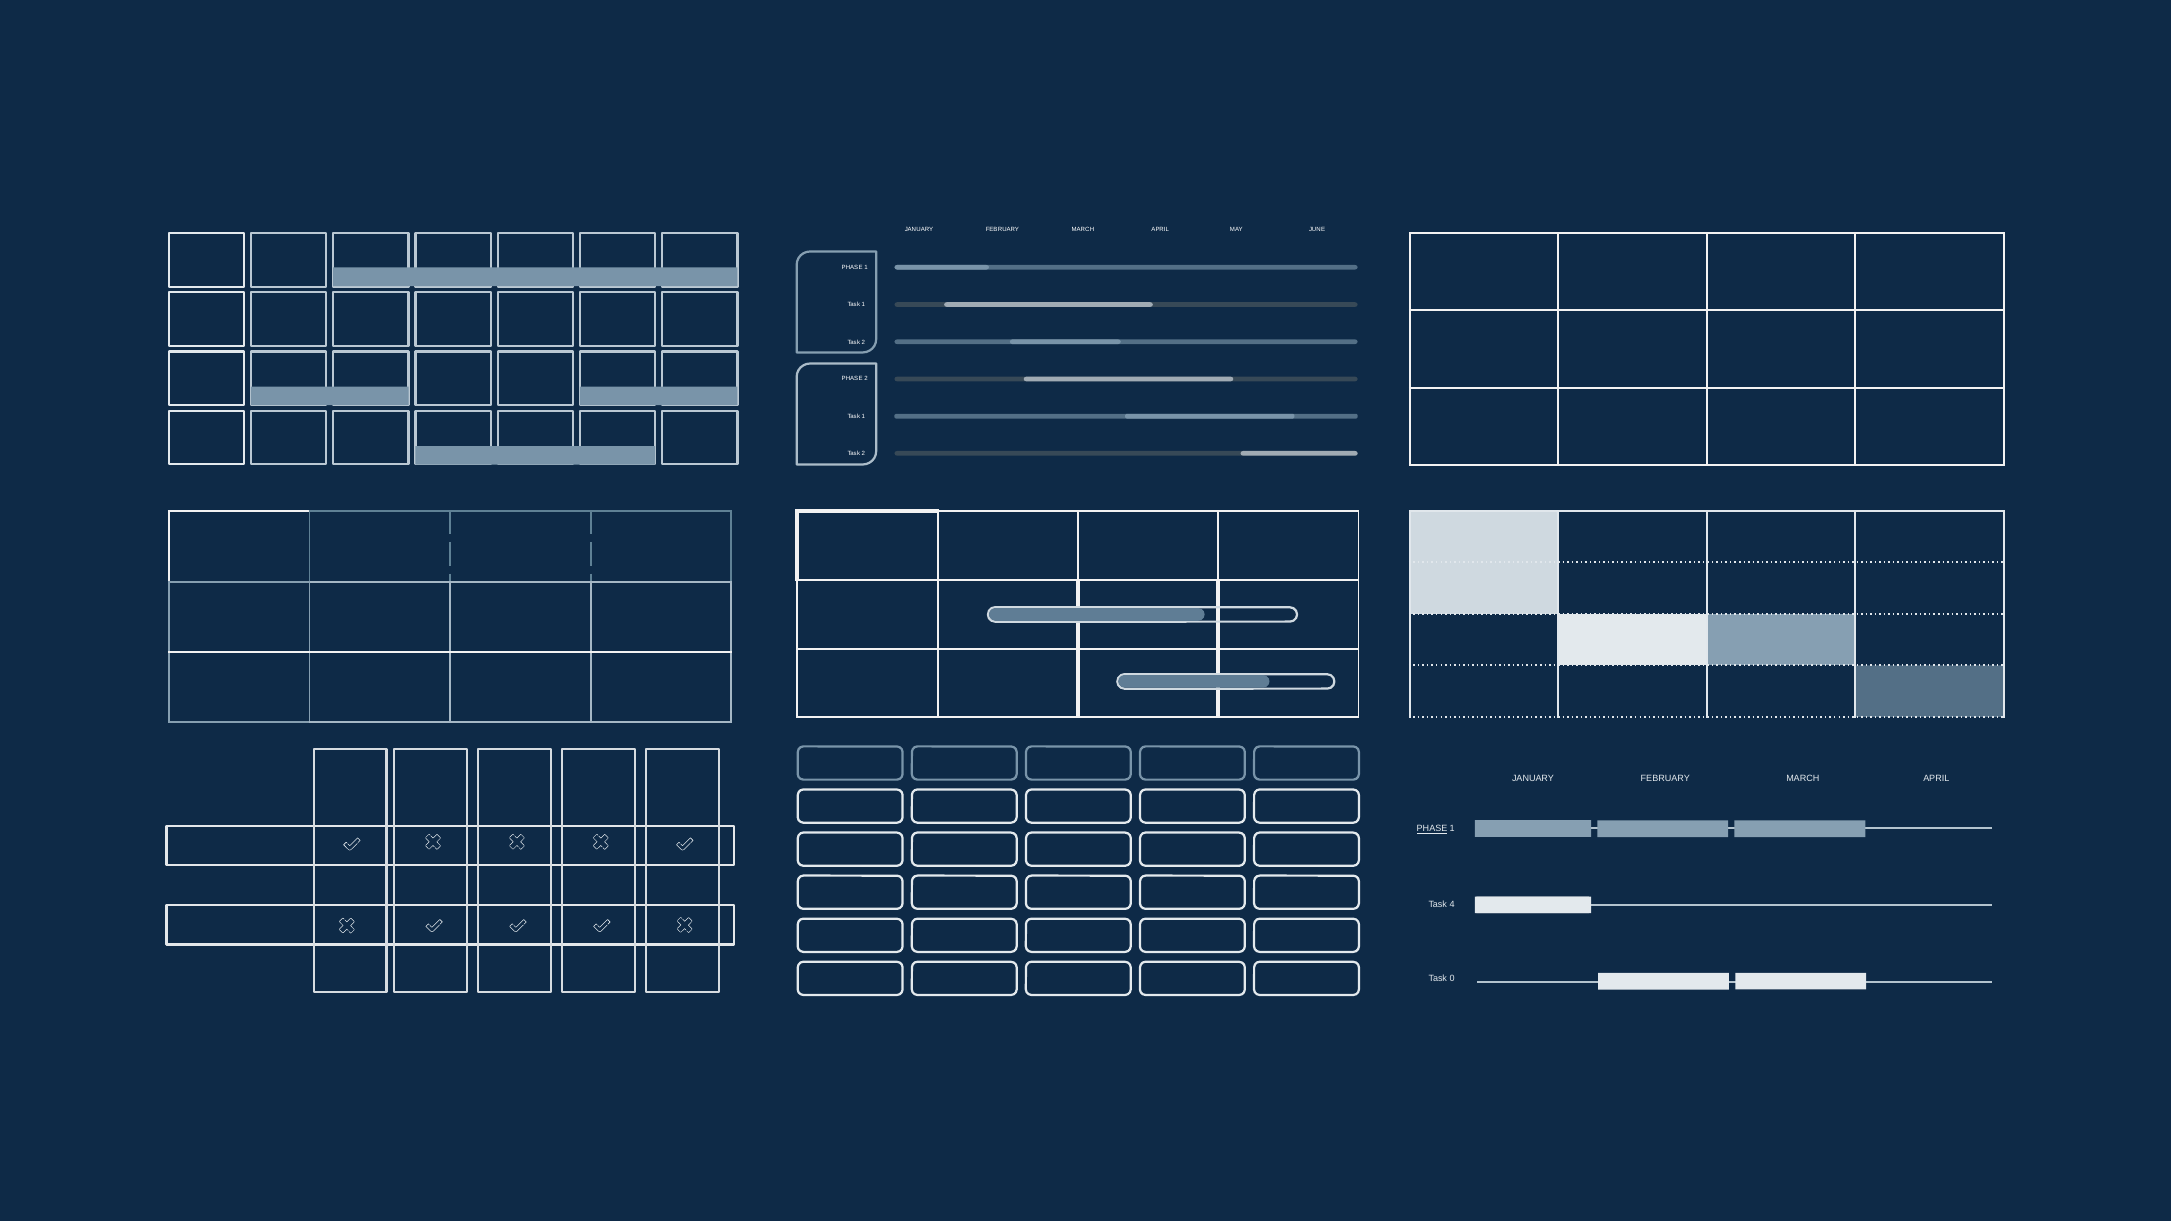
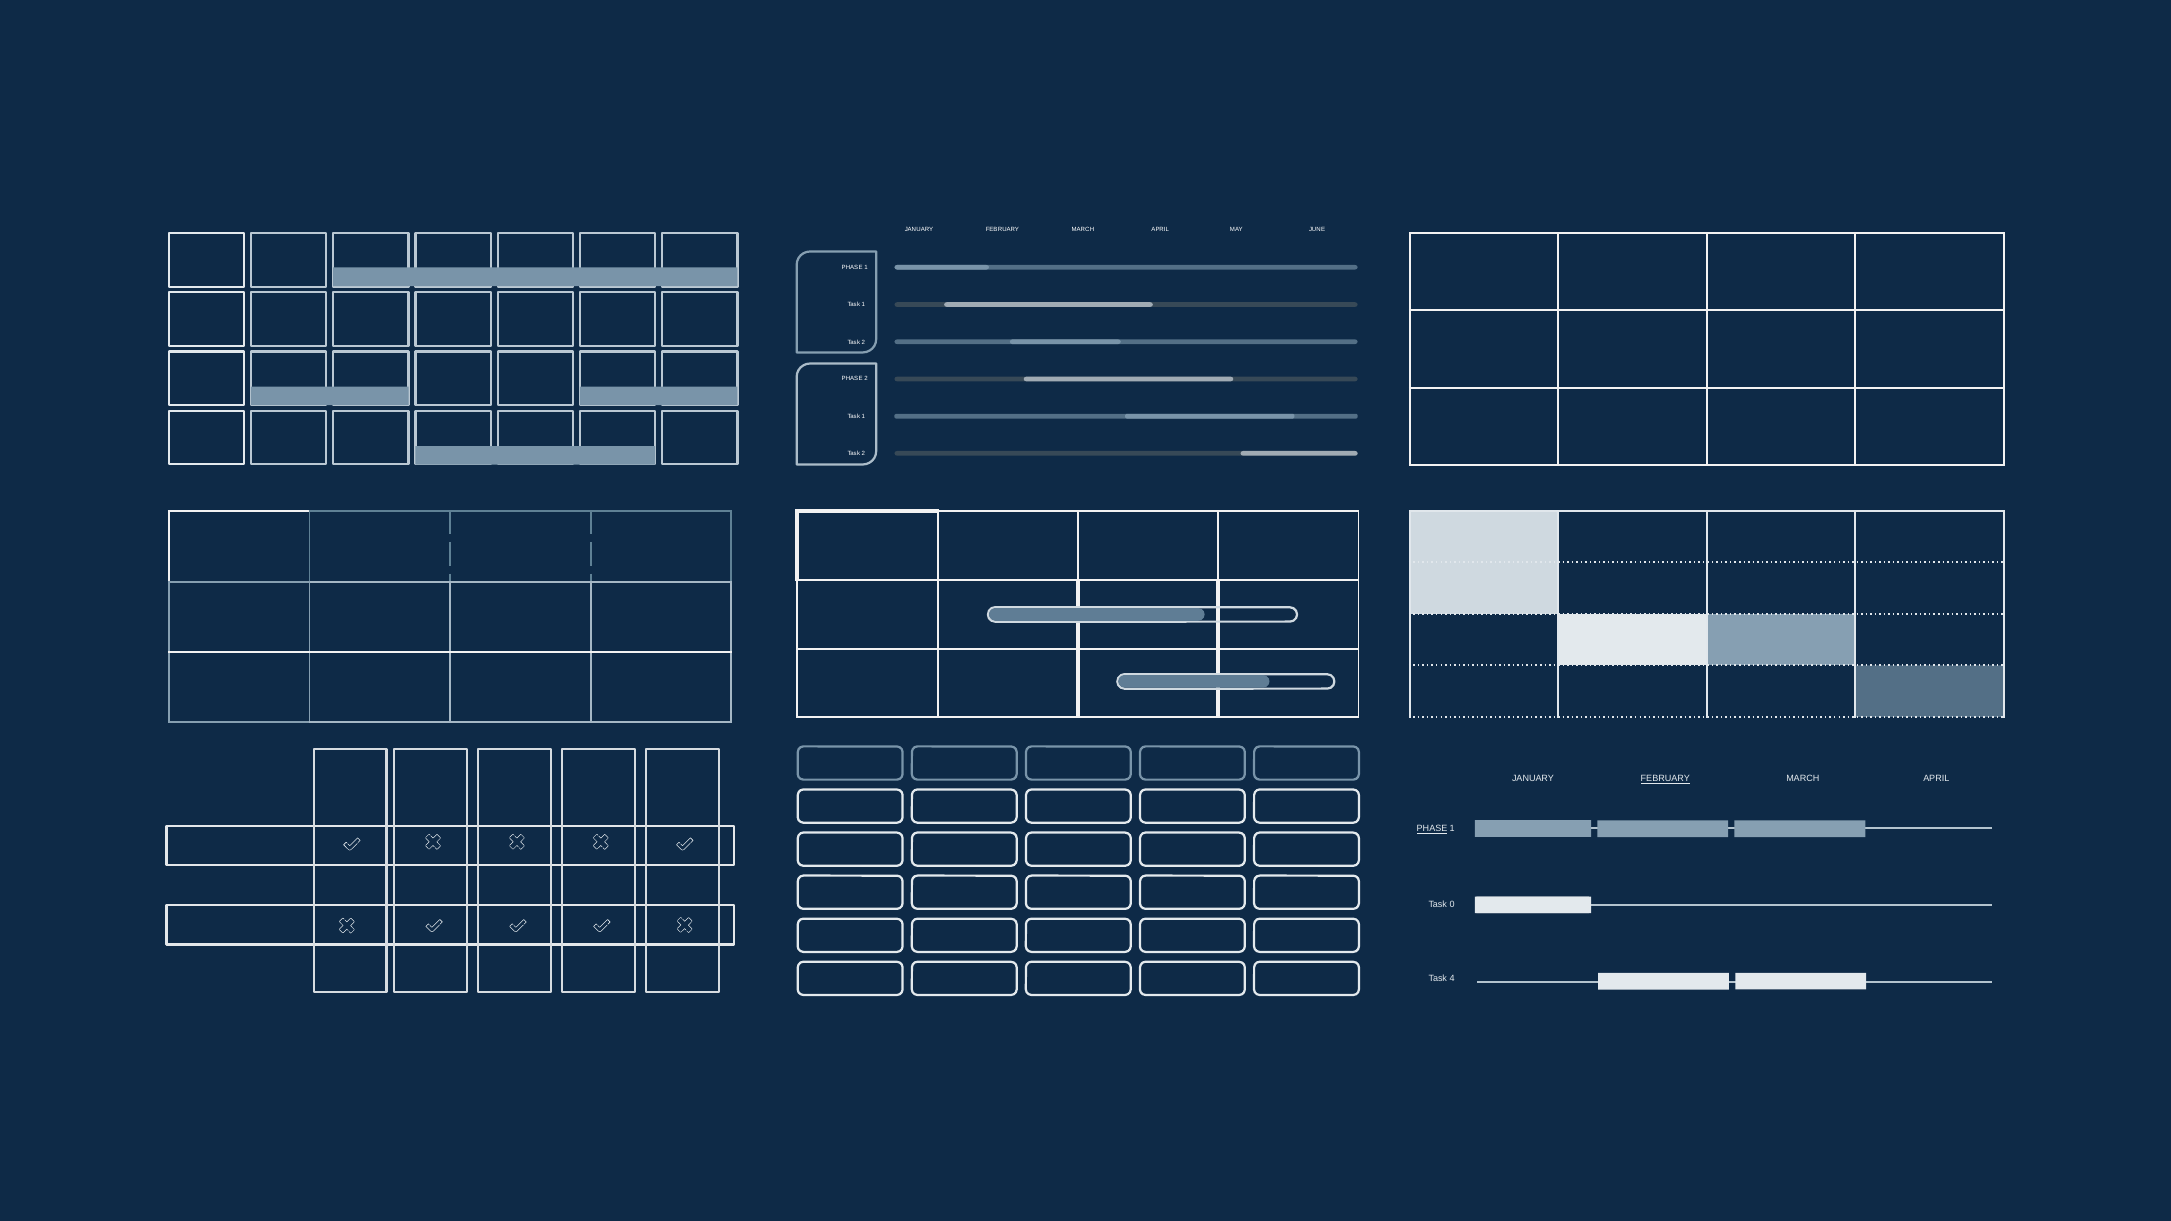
FEBRUARY at (1665, 779) underline: none -> present
4: 4 -> 0
0: 0 -> 4
